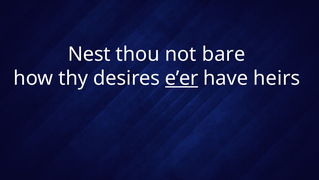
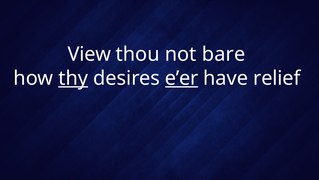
Nest: Nest -> View
thy underline: none -> present
heirs: heirs -> relief
